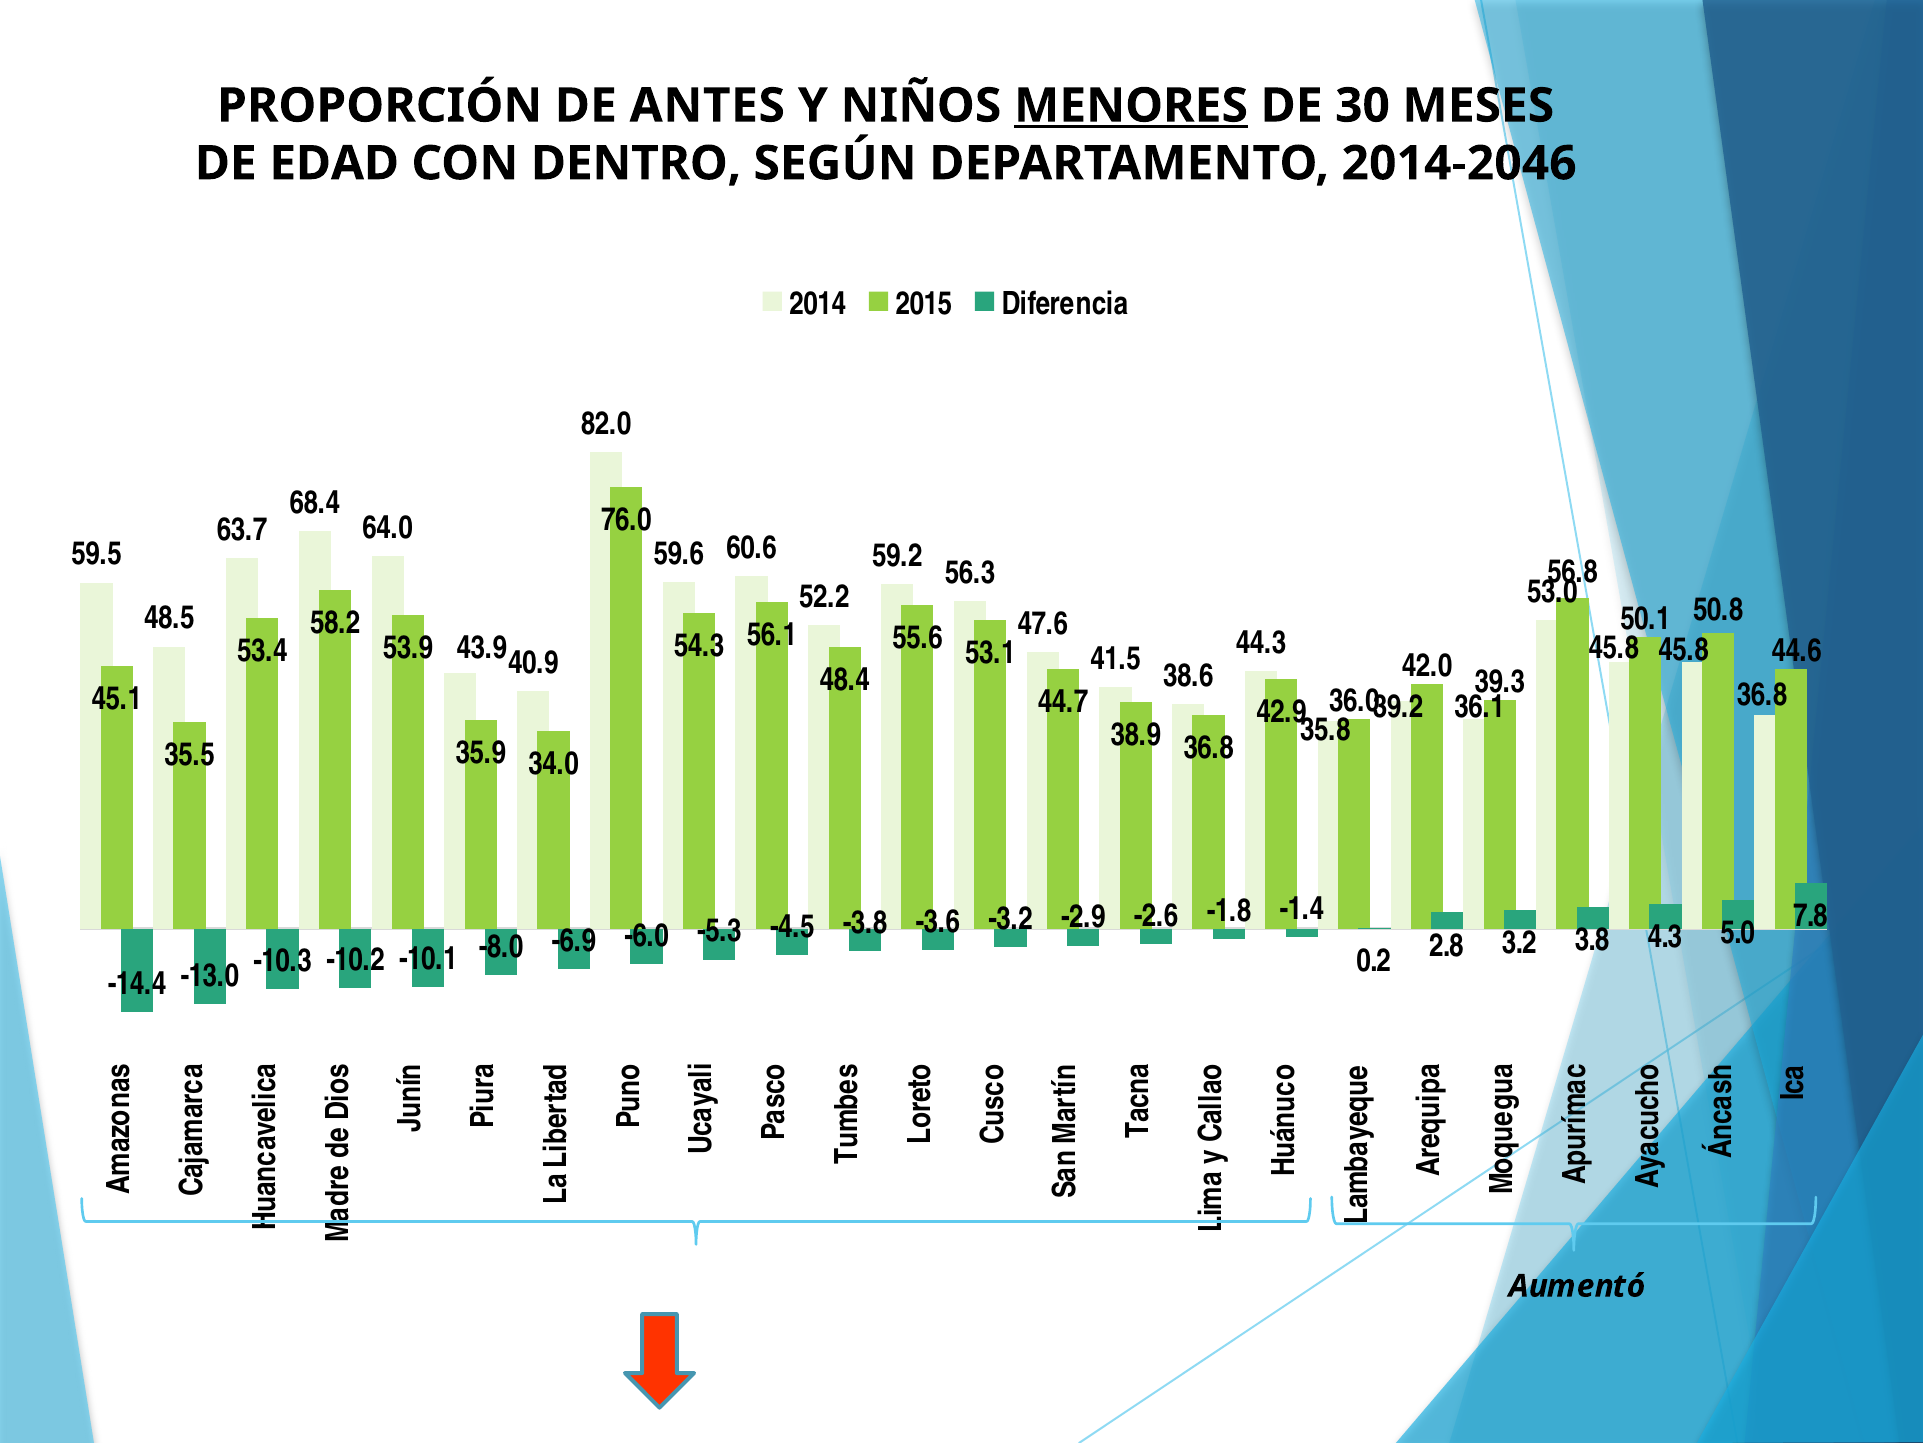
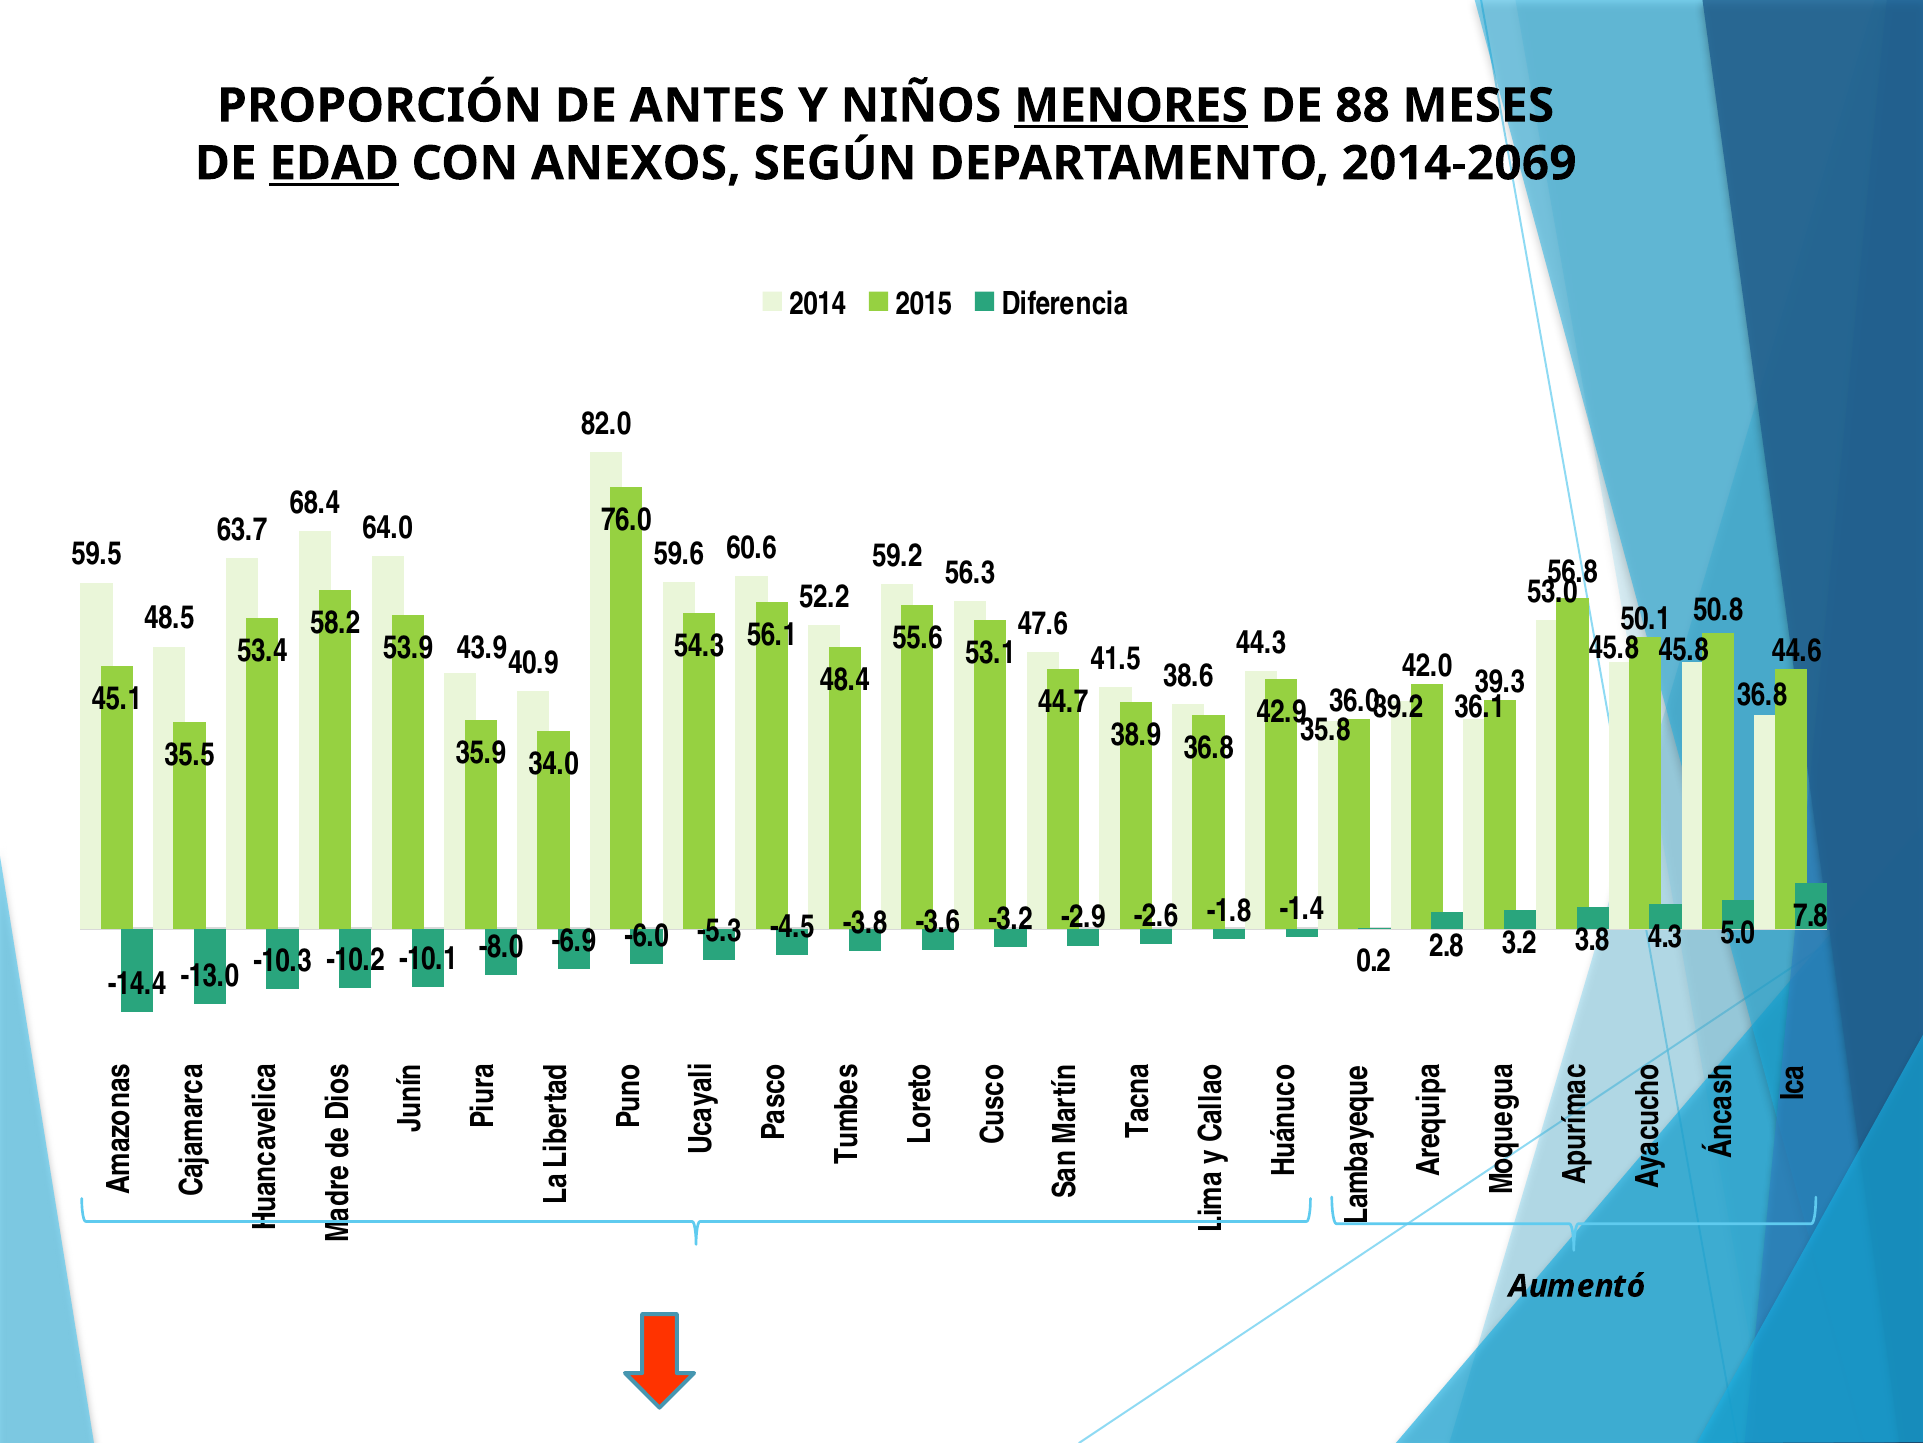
30: 30 -> 88
EDAD underline: none -> present
DENTRO: DENTRO -> ANEXOS
2014-2046: 2014-2046 -> 2014-2069
